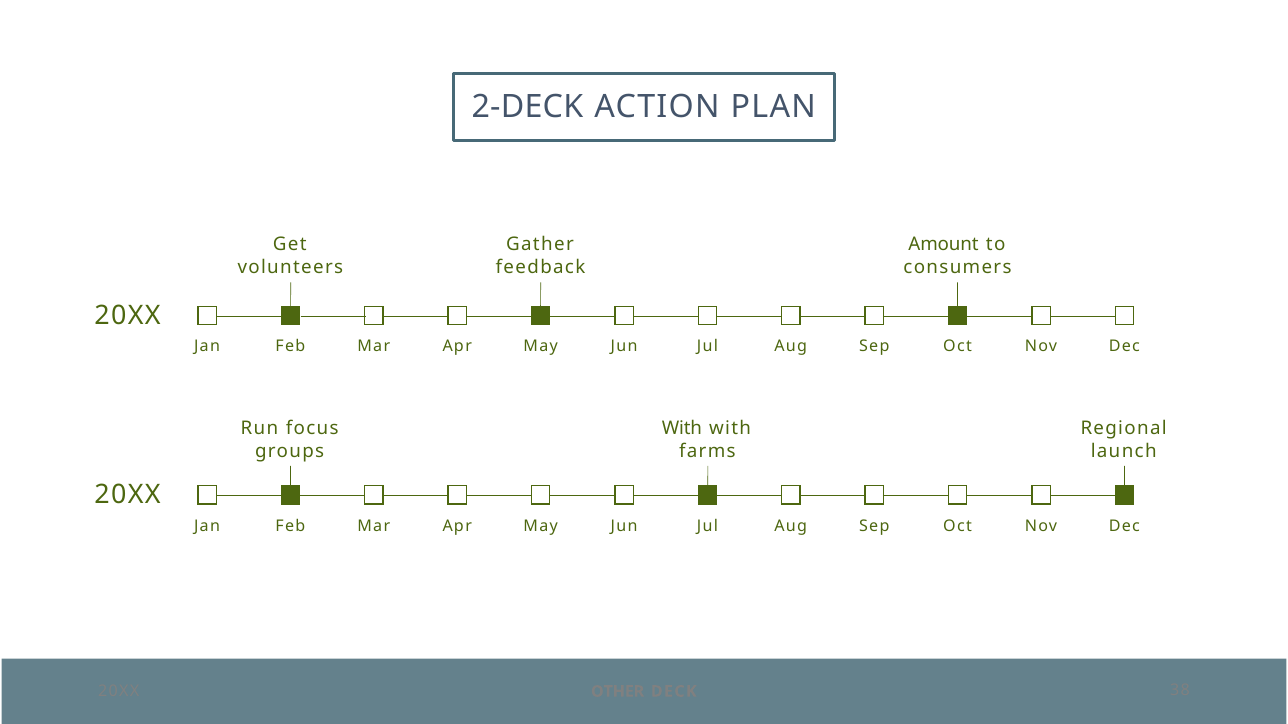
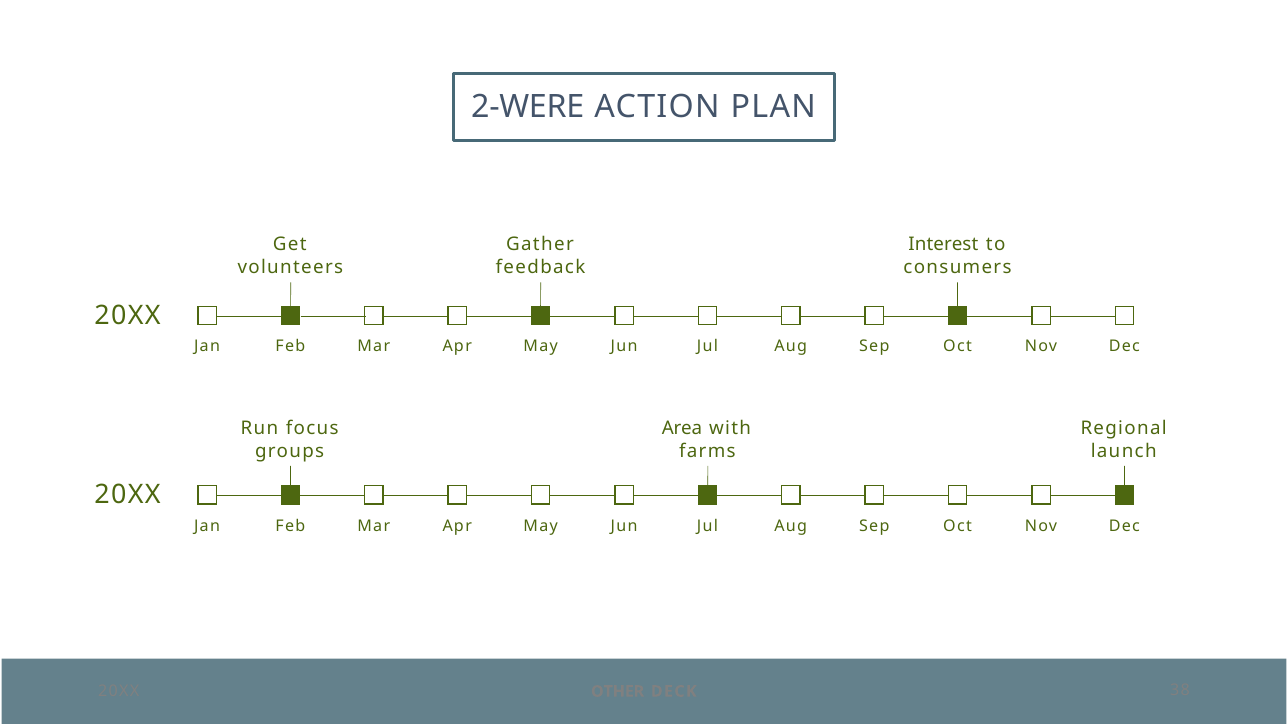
2-DECK: 2-DECK -> 2-WERE
Amount: Amount -> Interest
With at (682, 429): With -> Area
